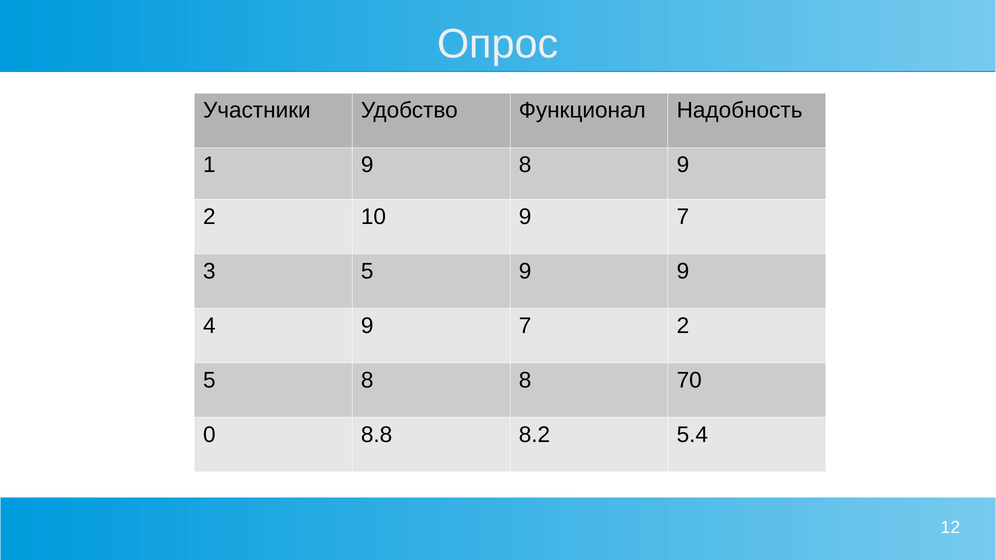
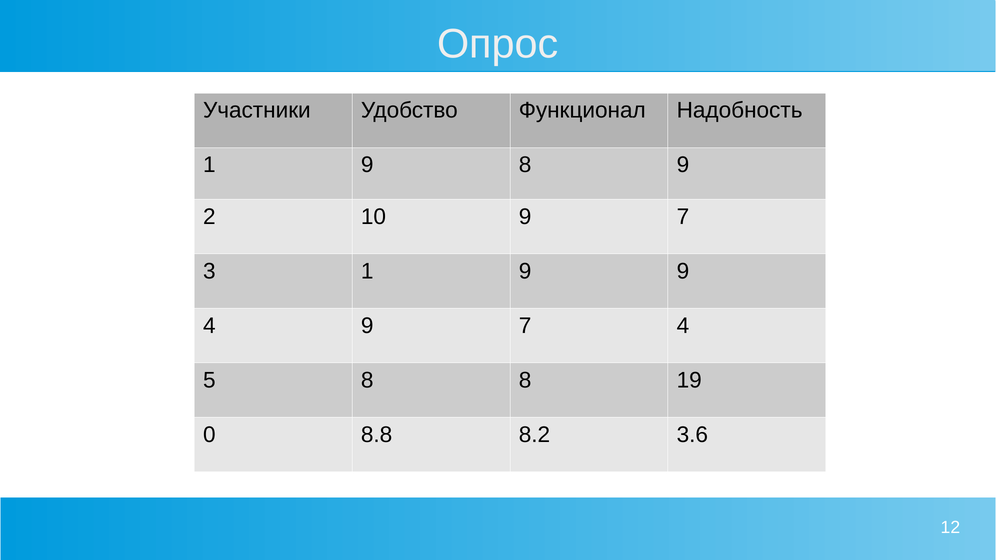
3 5: 5 -> 1
7 2: 2 -> 4
70: 70 -> 19
5.4: 5.4 -> 3.6
